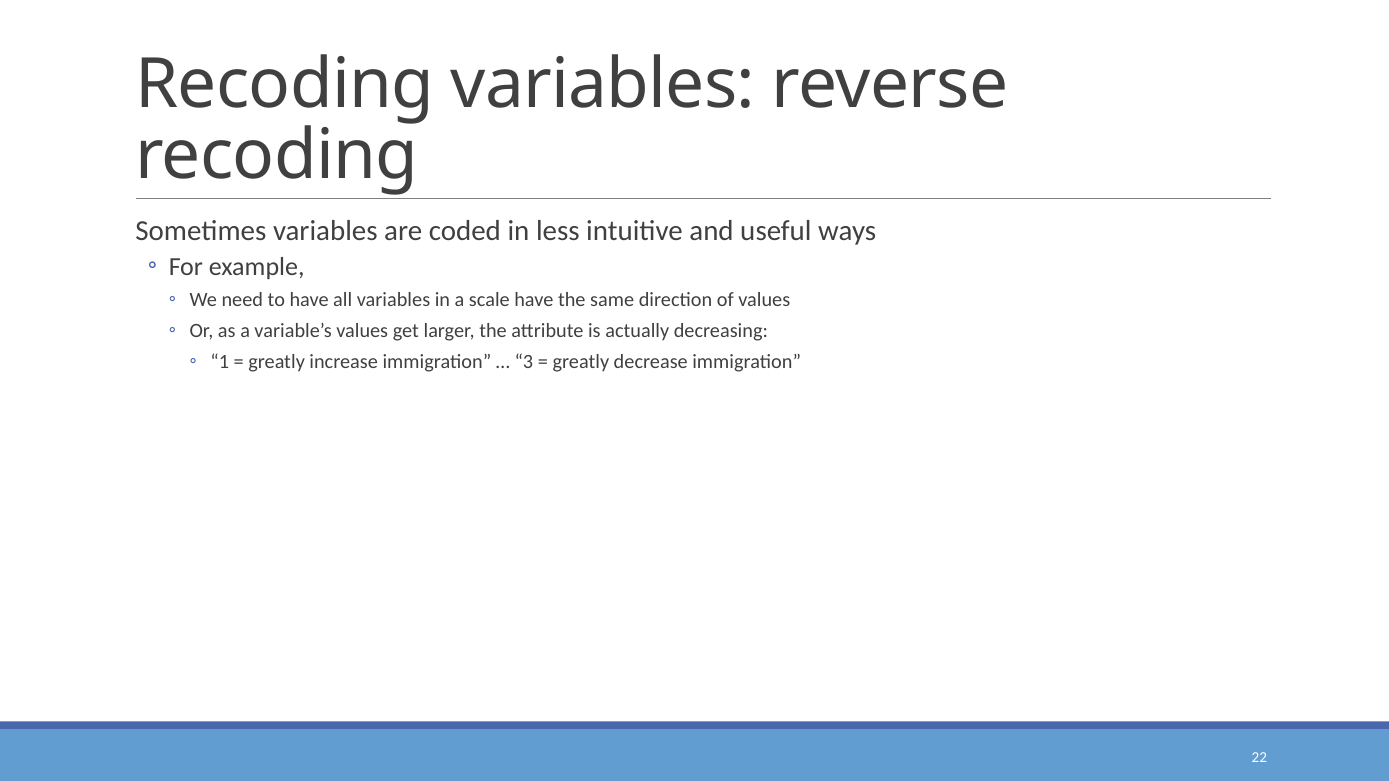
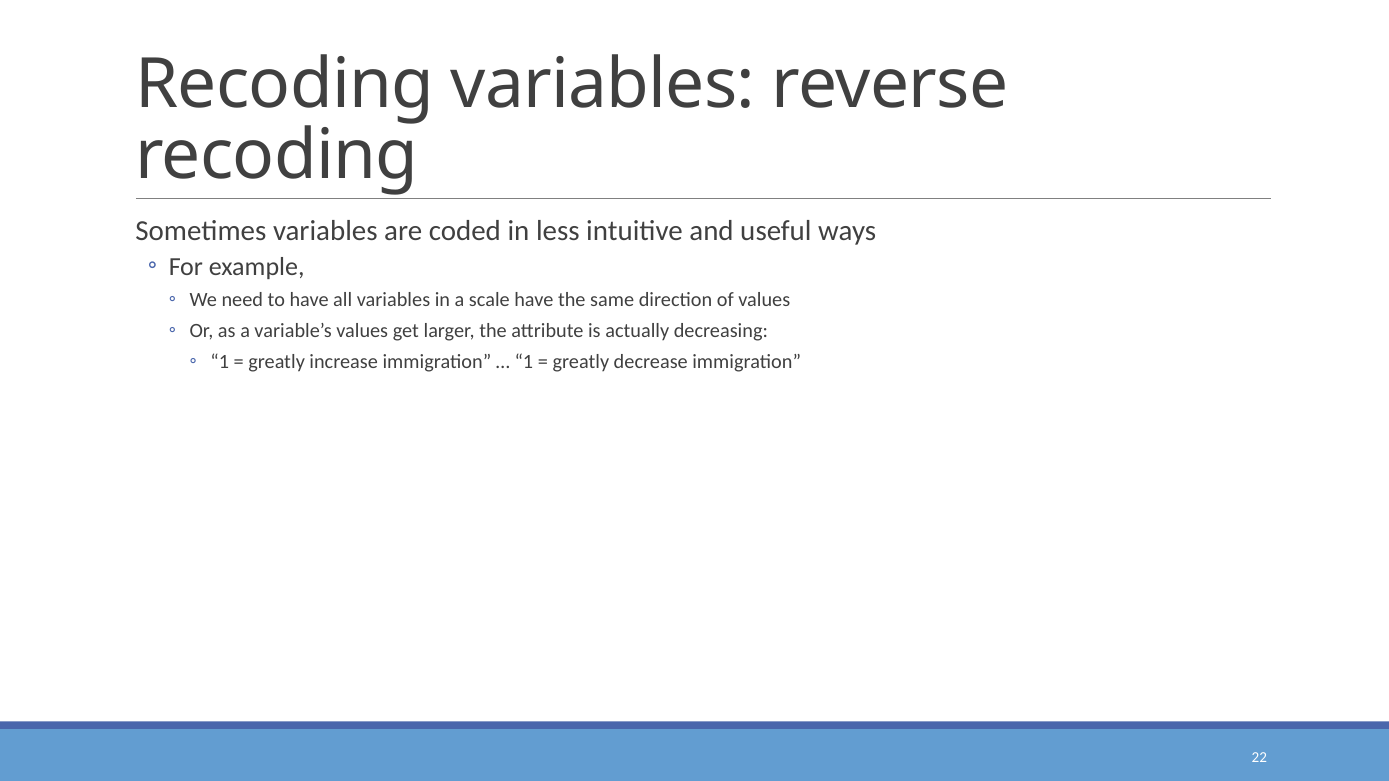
3 at (524, 362): 3 -> 1
